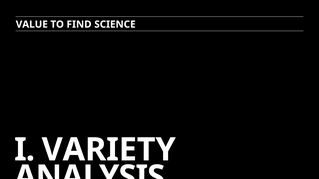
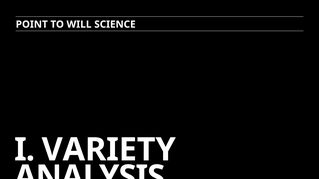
VALUE: VALUE -> POINT
FIND: FIND -> WILL
